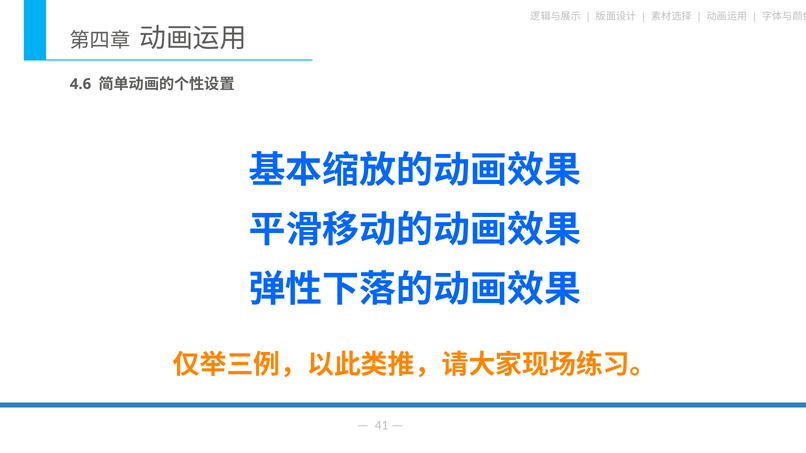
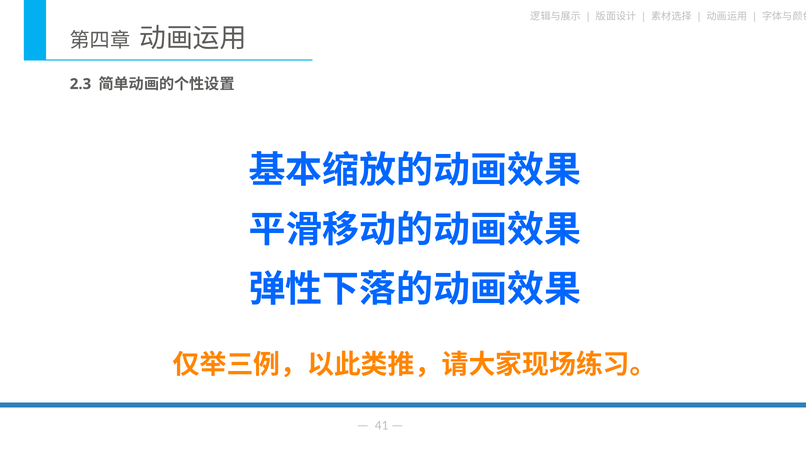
4.6: 4.6 -> 2.3
